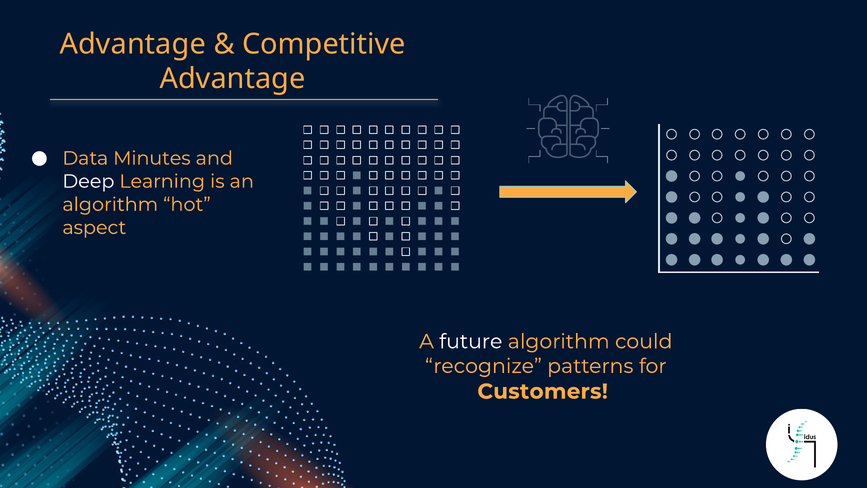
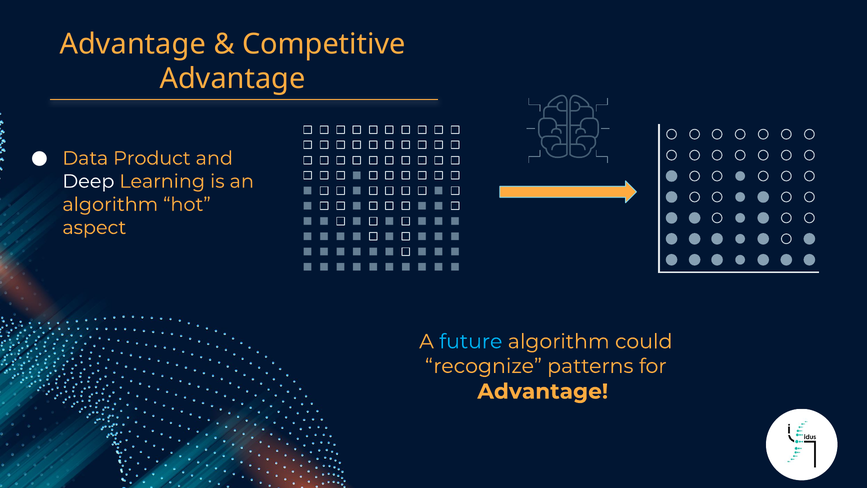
Minutes: Minutes -> Product
future colour: white -> light blue
Customers at (543, 391): Customers -> Advantage
